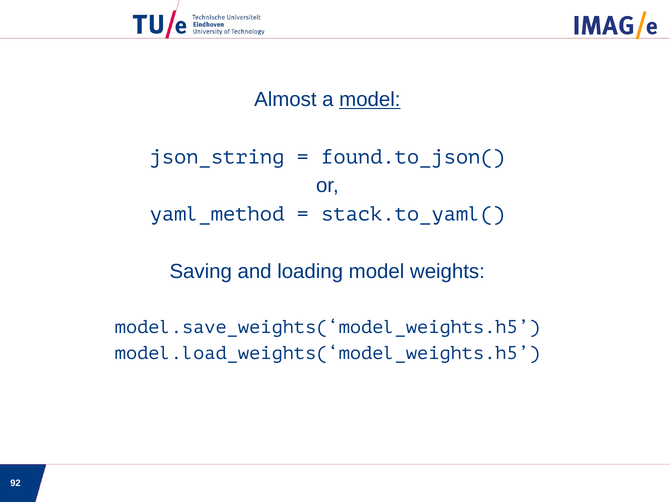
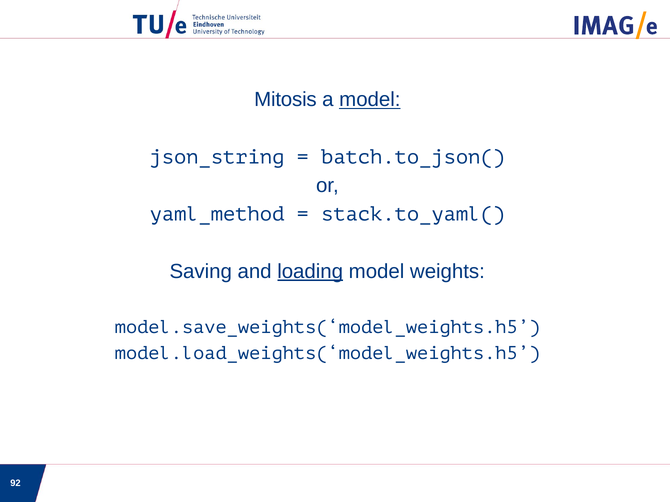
Almost: Almost -> Mitosis
found.to_json(: found.to_json( -> batch.to_json(
loading underline: none -> present
